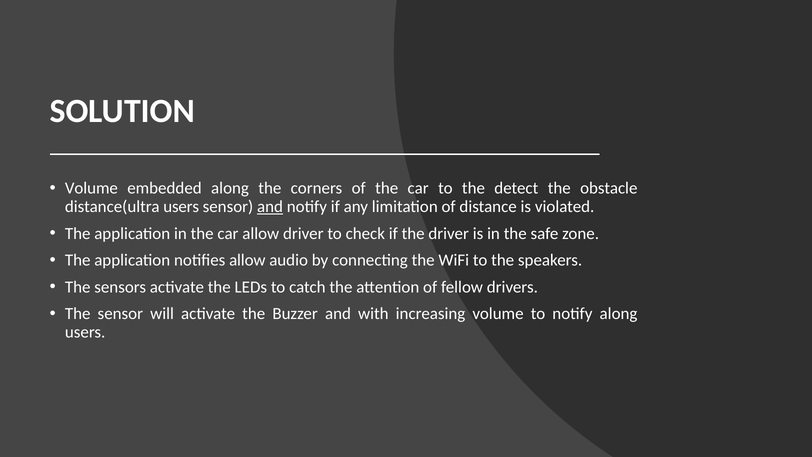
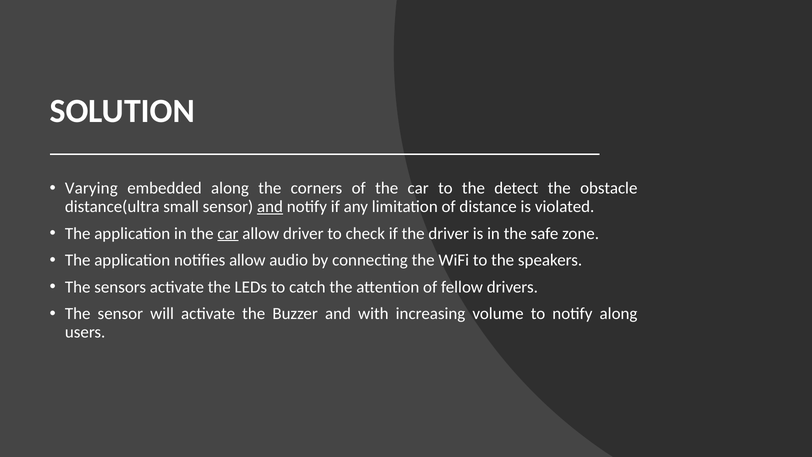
Volume at (91, 188): Volume -> Varying
distance(ultra users: users -> small
car at (228, 233) underline: none -> present
